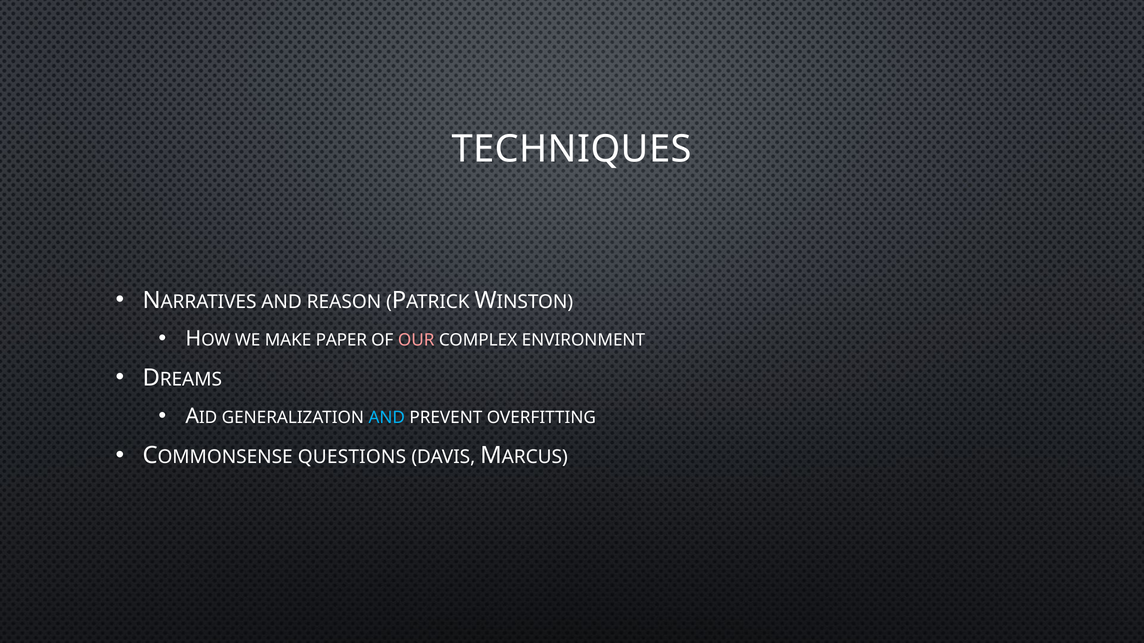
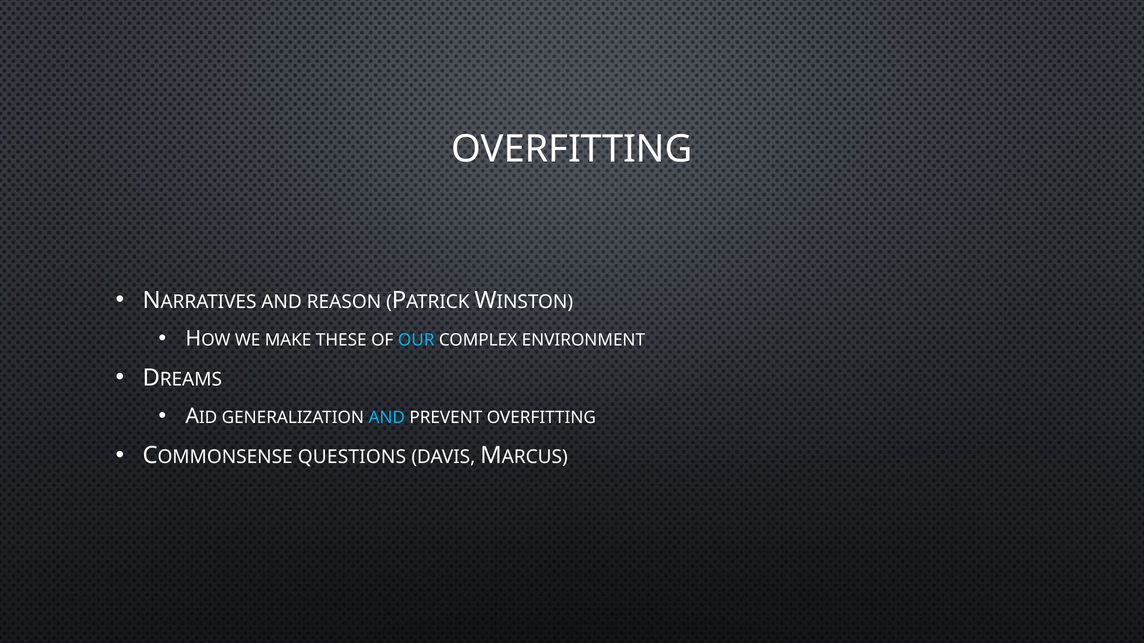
TECHNIQUES at (572, 149): TECHNIQUES -> OVERFITTING
PAPER: PAPER -> THESE
OUR colour: pink -> light blue
